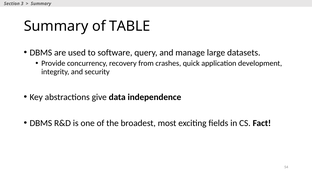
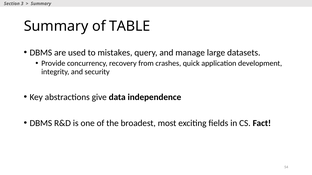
software: software -> mistakes
